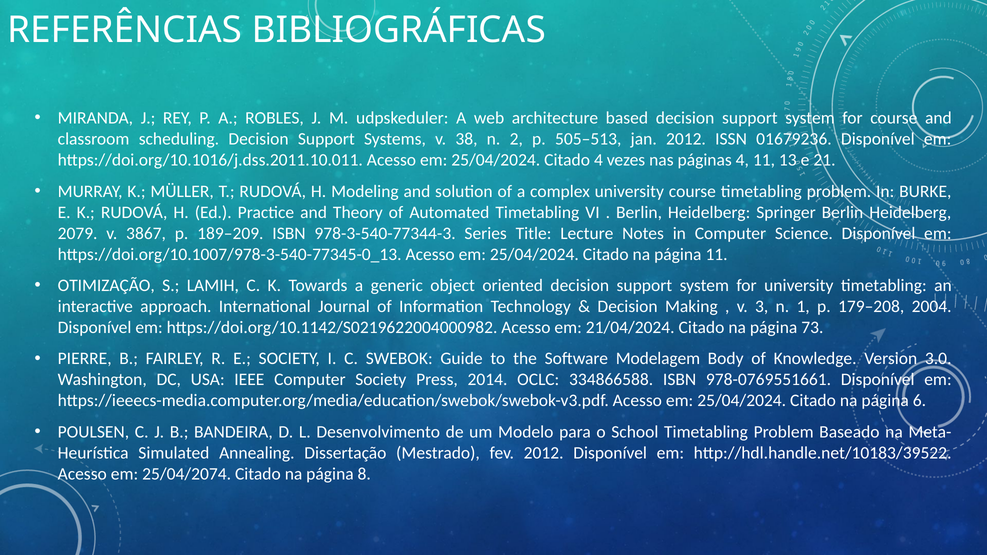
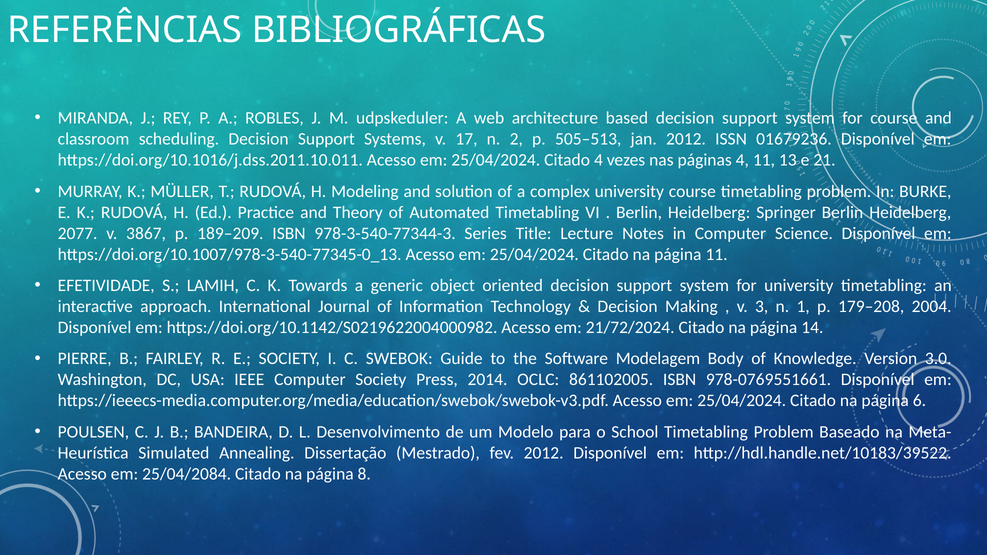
38: 38 -> 17
2079: 2079 -> 2077
OTIMIZAÇÃO: OTIMIZAÇÃO -> EFETIVIDADE
21/04/2024: 21/04/2024 -> 21/72/2024
73: 73 -> 14
334866588: 334866588 -> 861102005
25/04/2074: 25/04/2074 -> 25/04/2084
